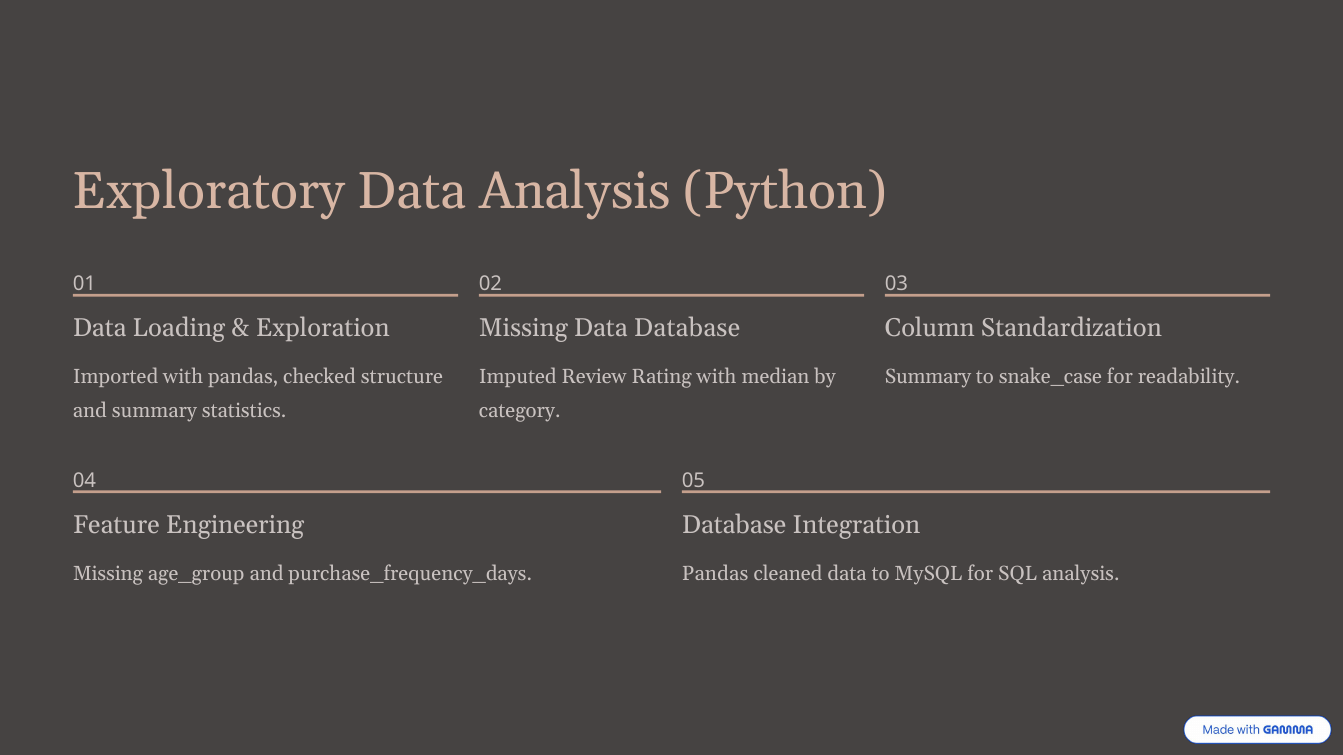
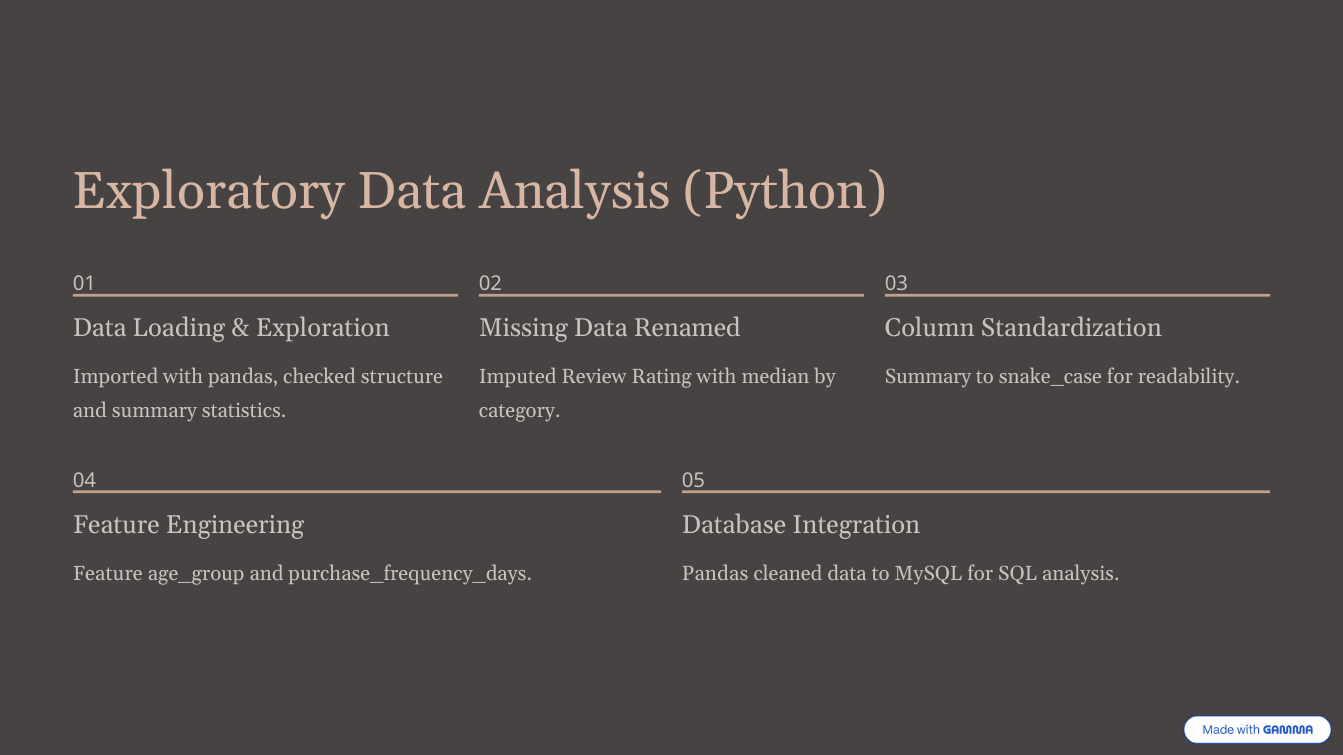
Data Database: Database -> Renamed
Missing at (108, 574): Missing -> Feature
